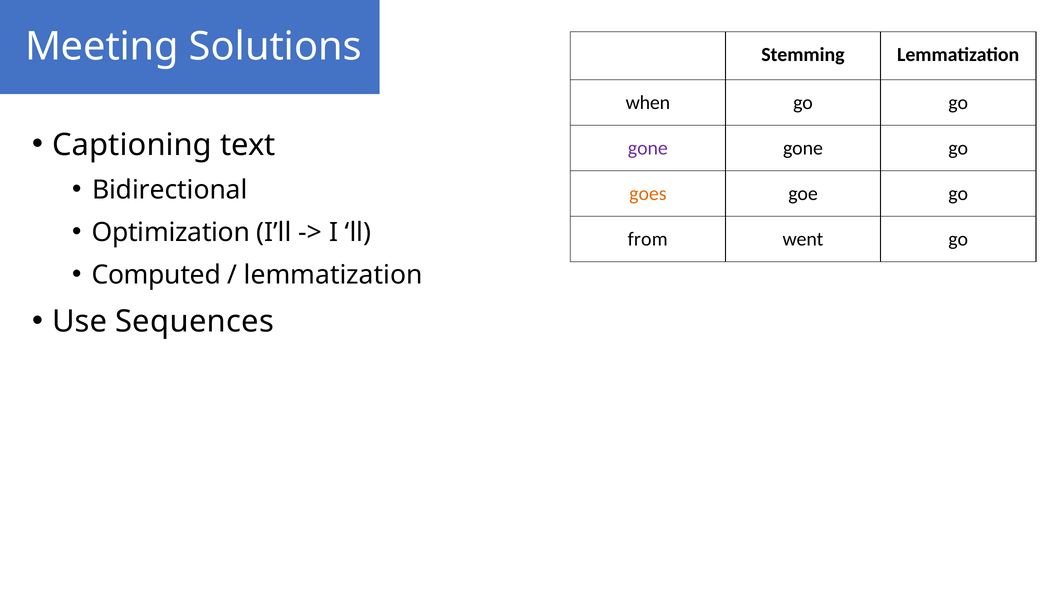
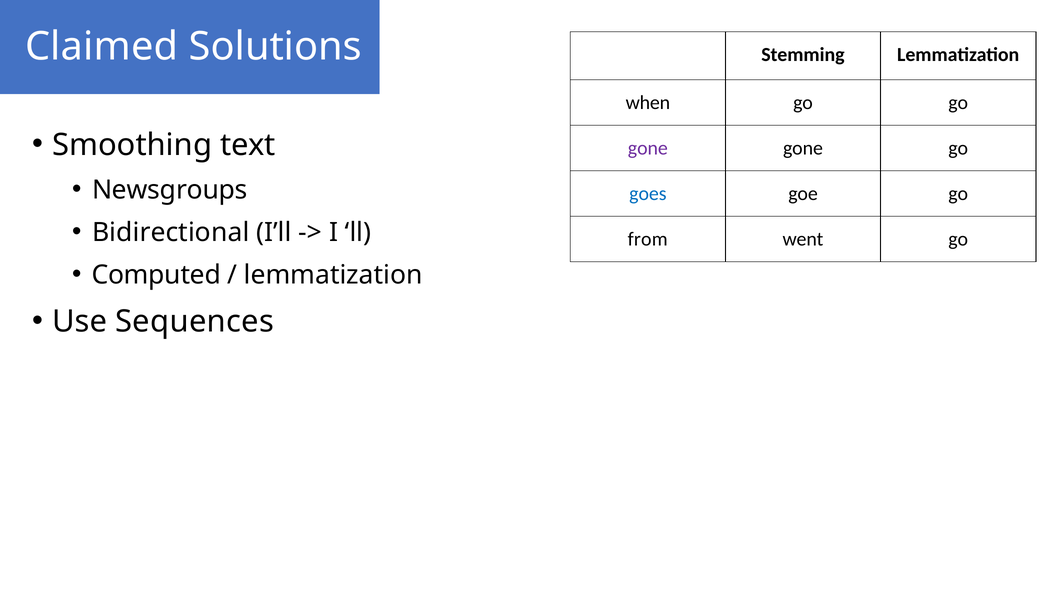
Meeting: Meeting -> Claimed
Captioning: Captioning -> Smoothing
Bidirectional: Bidirectional -> Newsgroups
goes colour: orange -> blue
Optimization: Optimization -> Bidirectional
